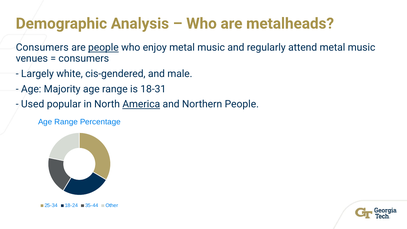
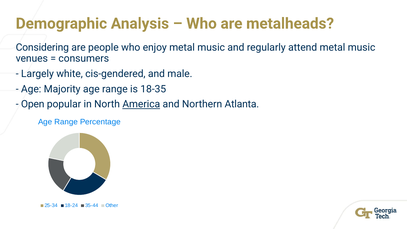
Consumers at (42, 48): Consumers -> Considering
people at (103, 48) underline: present -> none
18-31: 18-31 -> 18-35
Used: Used -> Open
Northern People: People -> Atlanta
